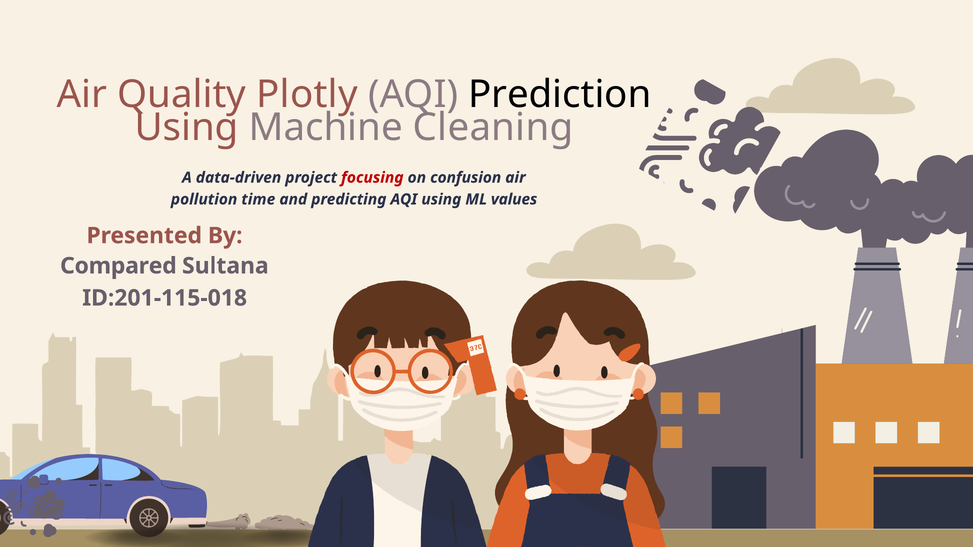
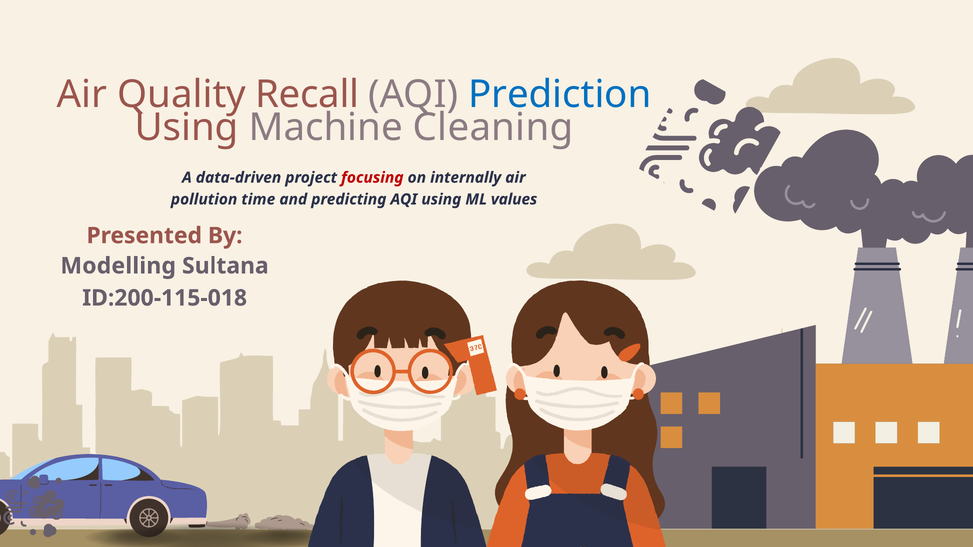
Plotly: Plotly -> Recall
Prediction colour: black -> blue
confusion: confusion -> internally
Compared: Compared -> Modelling
ID:201-115-018: ID:201-115-018 -> ID:200-115-018
